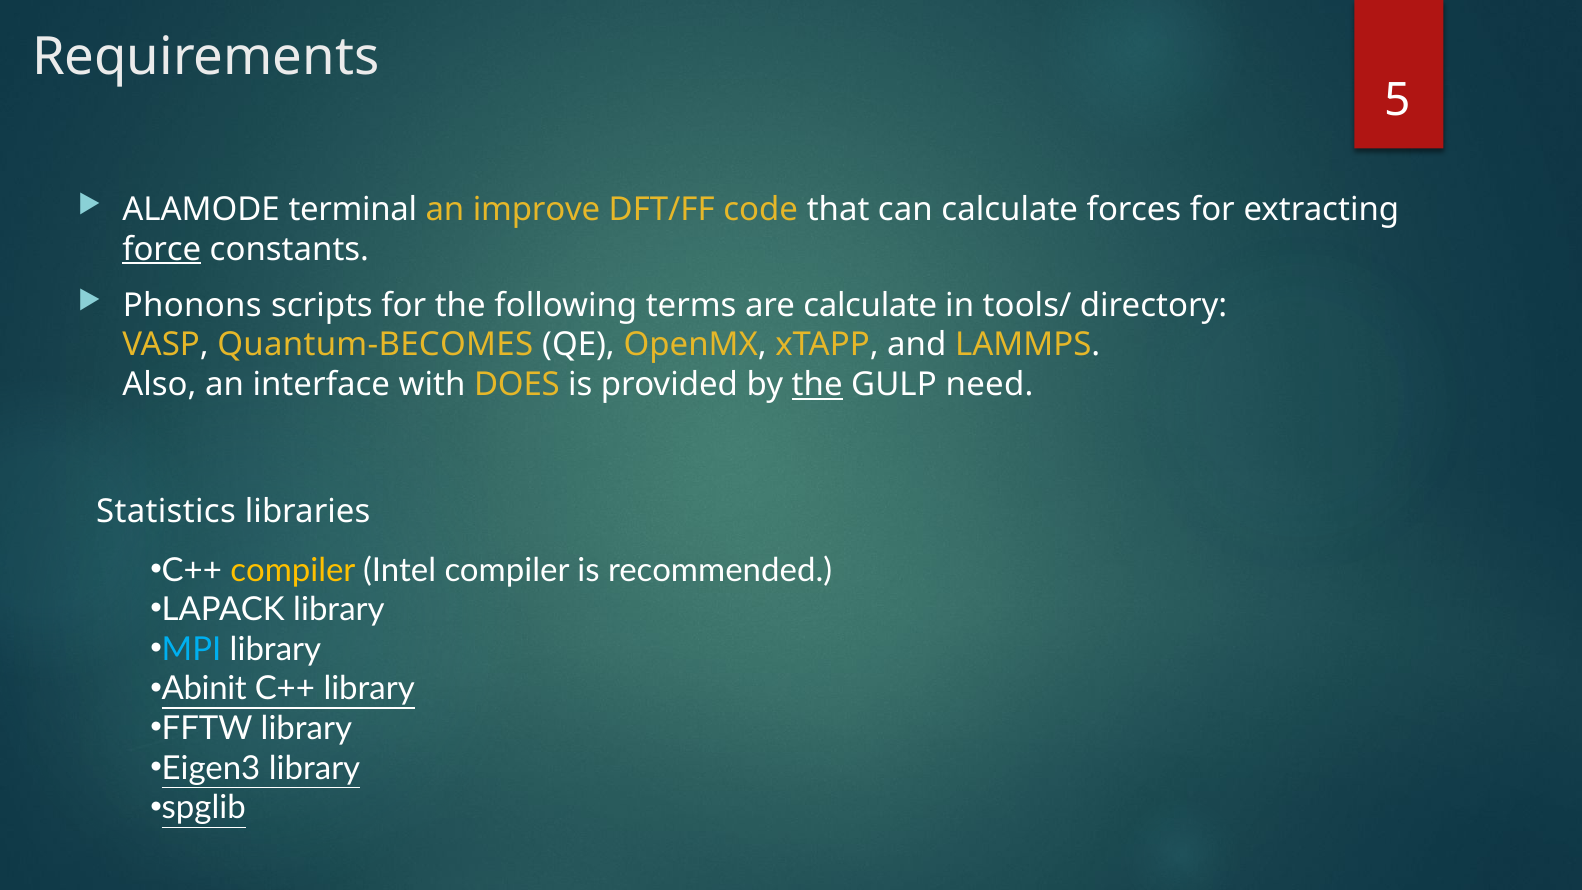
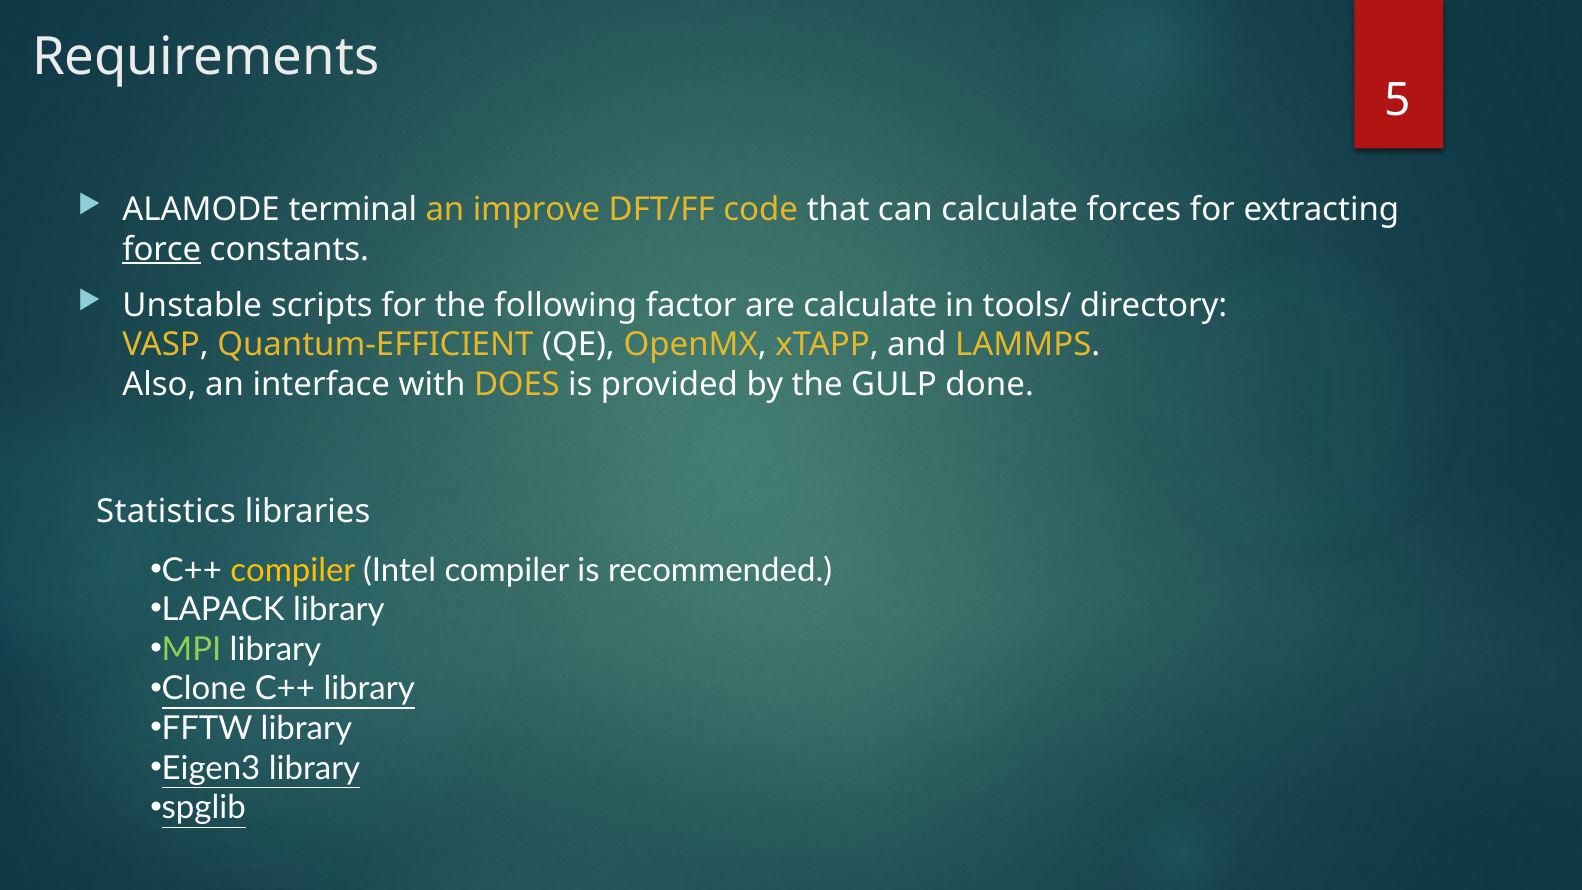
Phonons: Phonons -> Unstable
terms: terms -> factor
Quantum-BECOMES: Quantum-BECOMES -> Quantum-EFFICIENT
the at (817, 384) underline: present -> none
need: need -> done
MPI colour: light blue -> light green
Abinit: Abinit -> Clone
